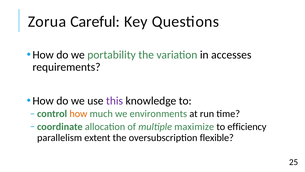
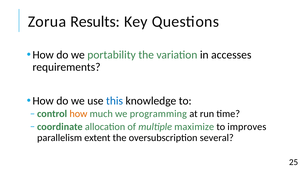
Careful: Careful -> Results
this colour: purple -> blue
environments: environments -> programming
efficiency: efficiency -> improves
flexible: flexible -> several
